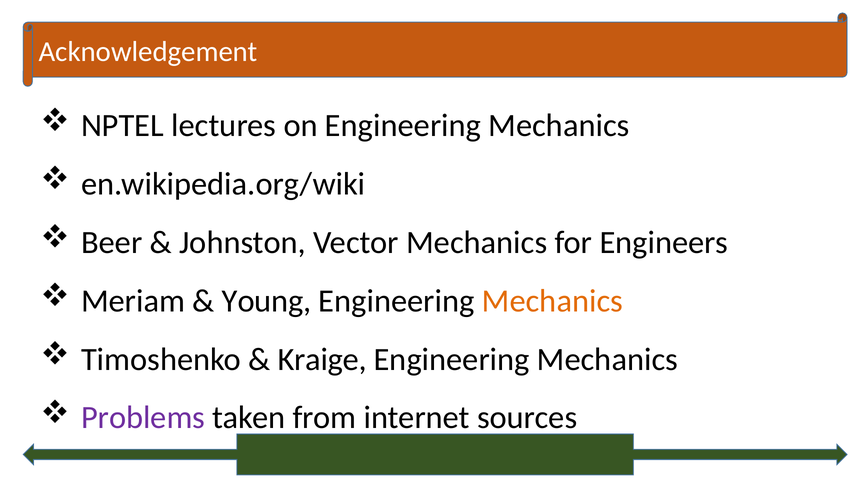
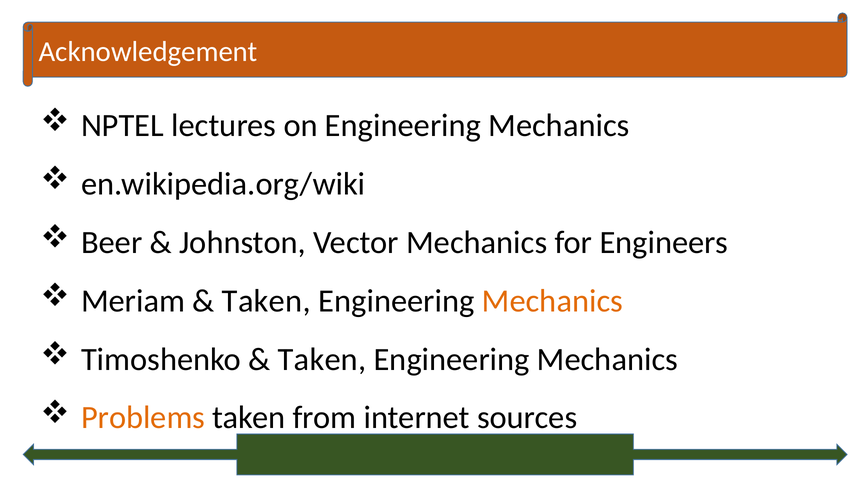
Young at (267, 301): Young -> Taken
Kraige at (322, 359): Kraige -> Taken
Problems colour: purple -> orange
